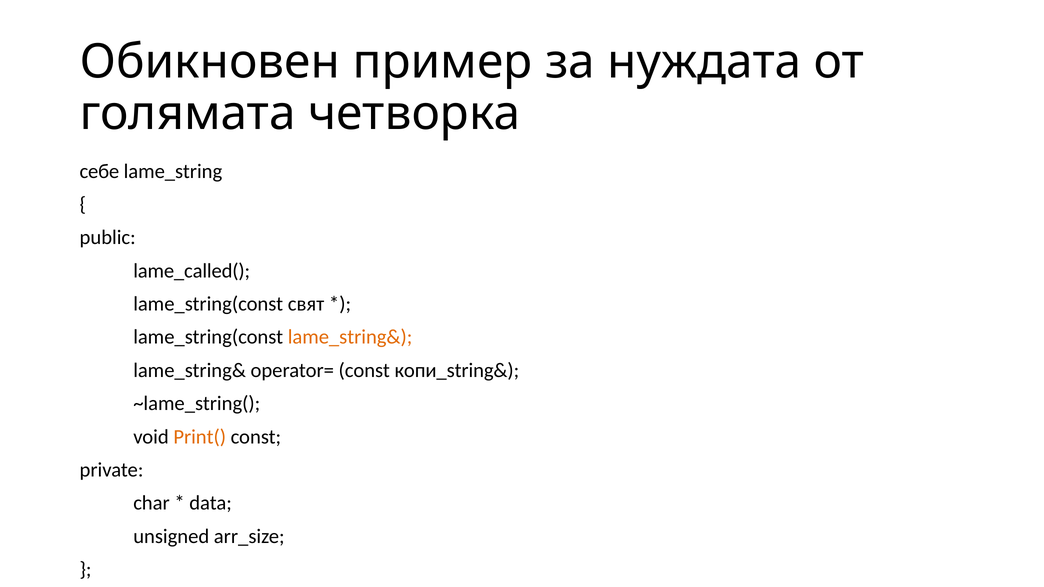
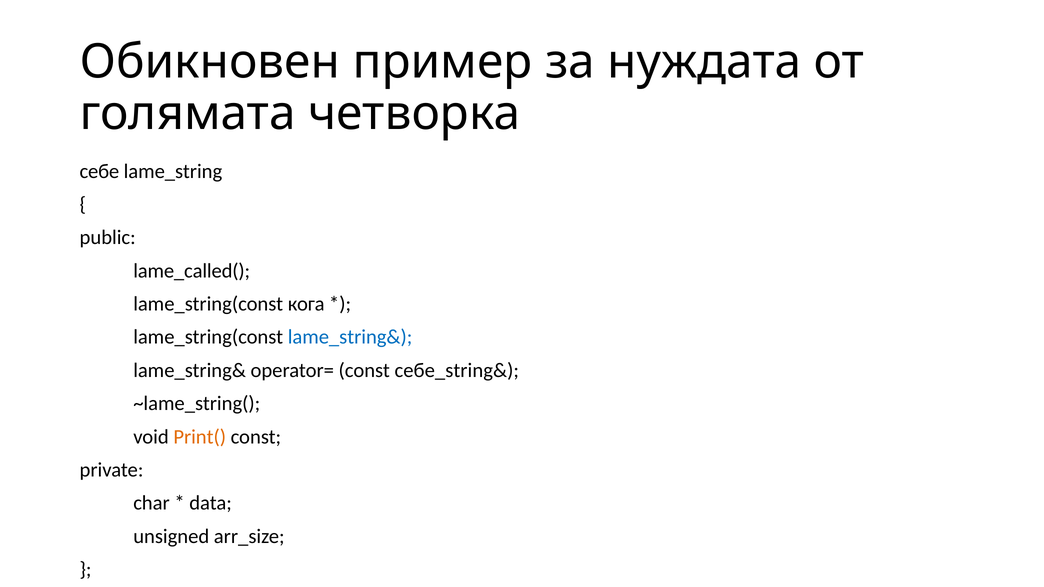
свят: свят -> кога
lame_string& at (350, 337) colour: orange -> blue
копи_string&: копи_string& -> себе_string&
